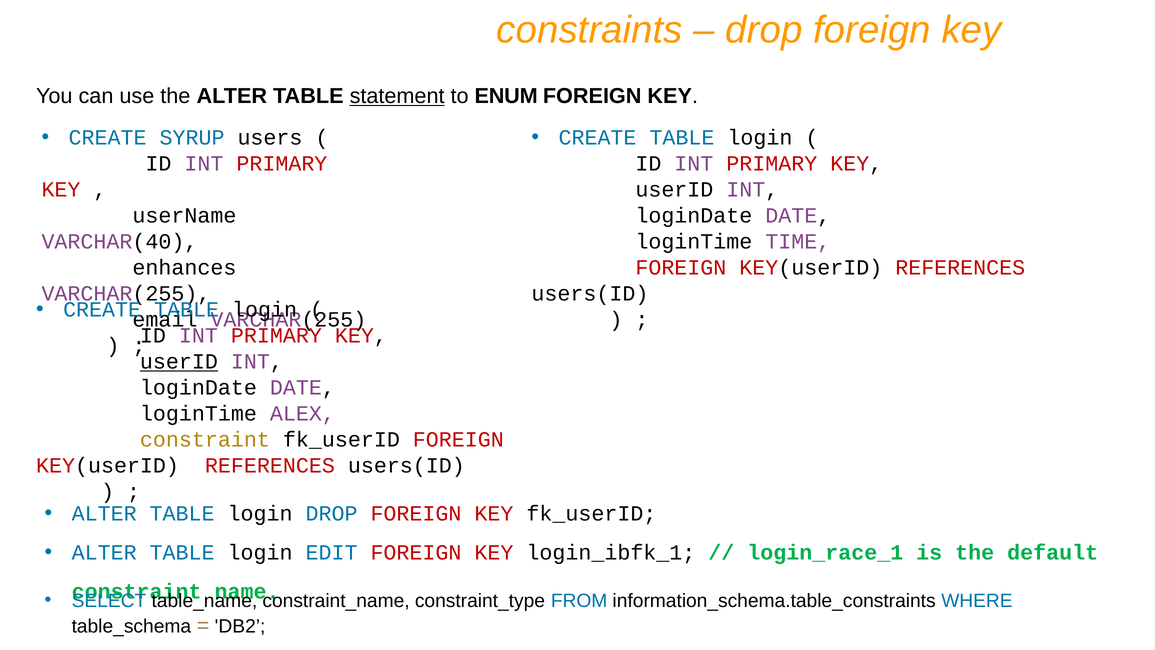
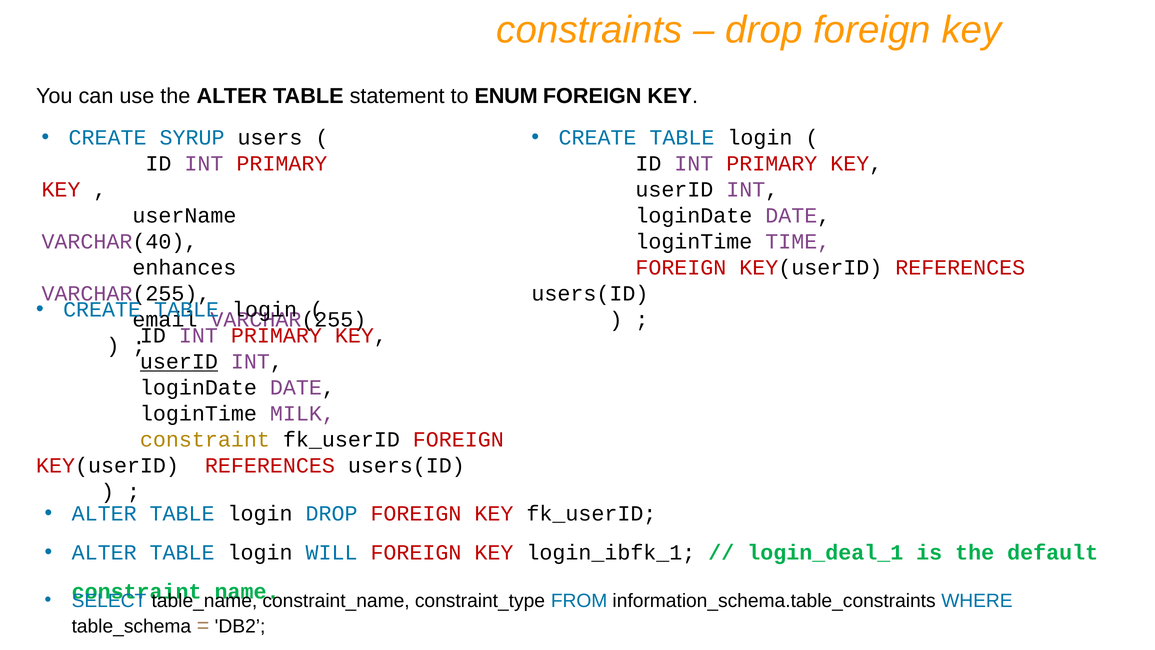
statement underline: present -> none
ALEX: ALEX -> MILK
EDIT: EDIT -> WILL
login_race_1: login_race_1 -> login_deal_1
